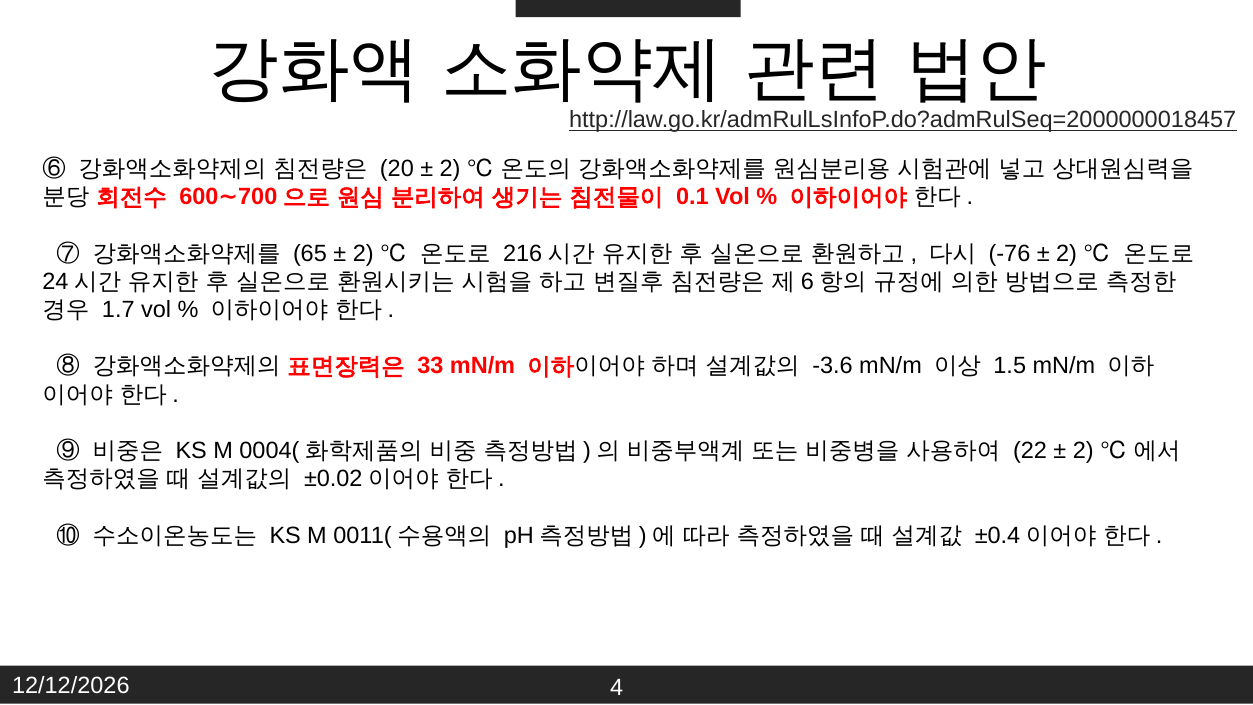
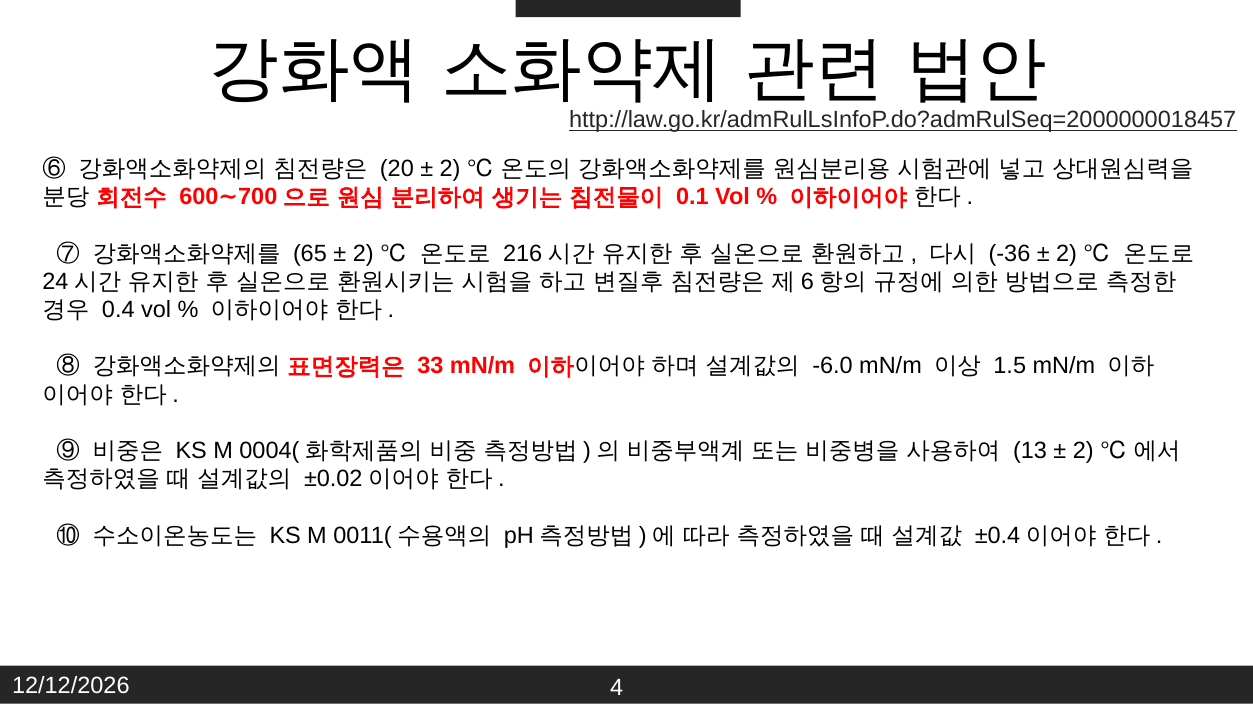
-76: -76 -> -36
1.7: 1.7 -> 0.4
-3.6: -3.6 -> -6.0
22: 22 -> 13
